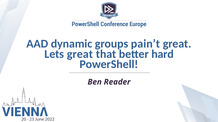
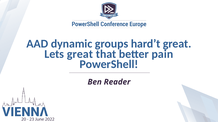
pain’t: pain’t -> hard’t
hard: hard -> pain
